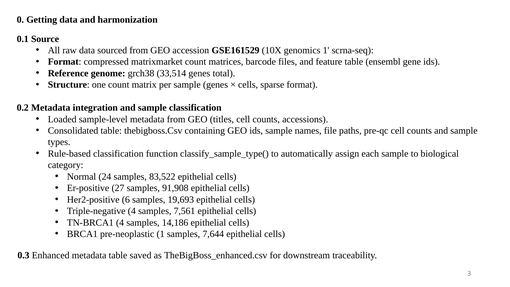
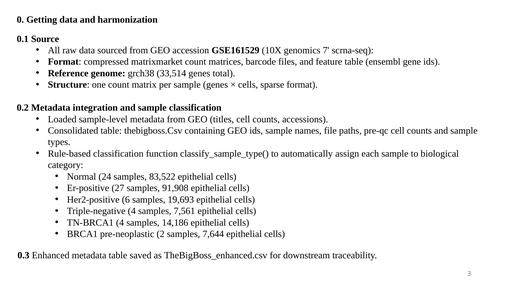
genomics 1: 1 -> 7
pre-neoplastic 1: 1 -> 2
